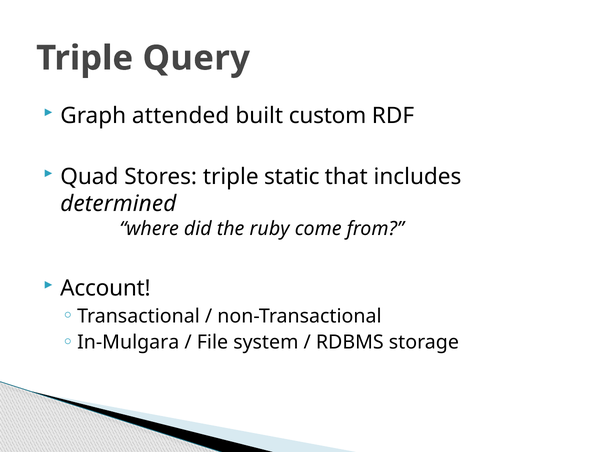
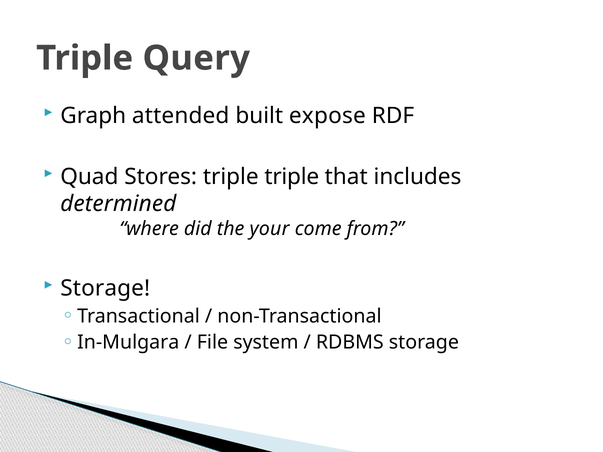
custom: custom -> expose
triple static: static -> triple
ruby: ruby -> your
Account at (105, 288): Account -> Storage
